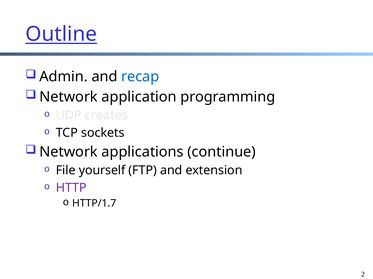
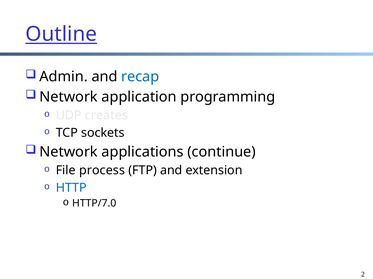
yourself: yourself -> process
HTTP colour: purple -> blue
HTTP/1.7: HTTP/1.7 -> HTTP/7.0
